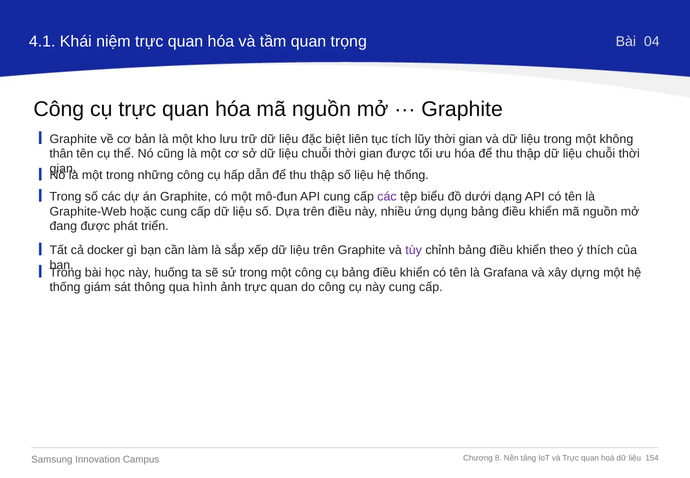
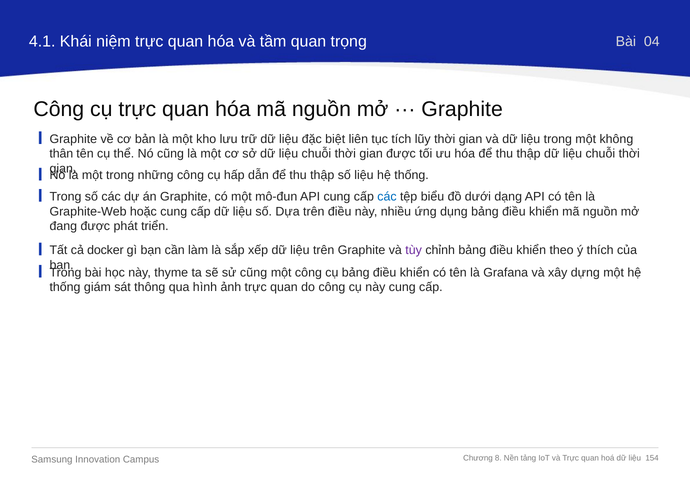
các at (387, 197) colour: purple -> blue
huống: huống -> thyme
sử trong: trong -> cũng
